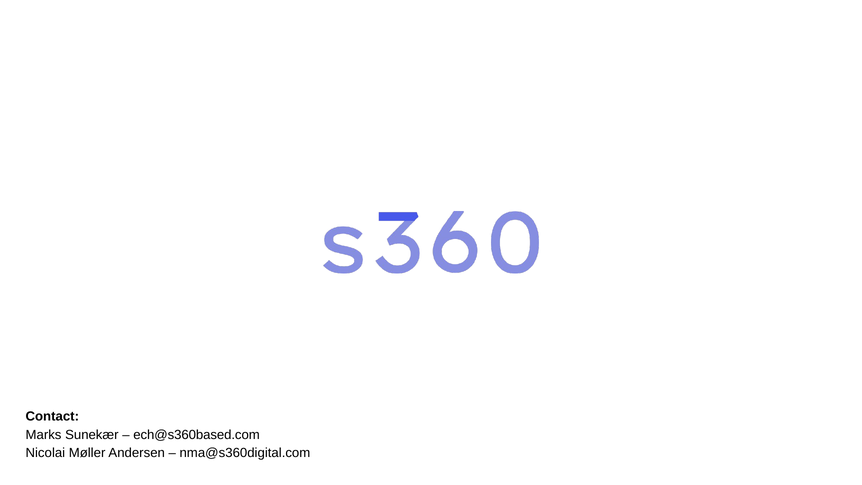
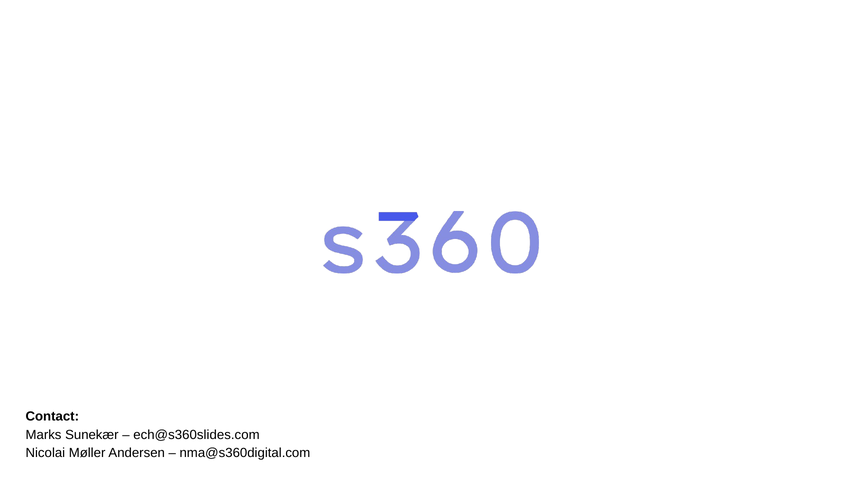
ech@s360based.com: ech@s360based.com -> ech@s360slides.com
